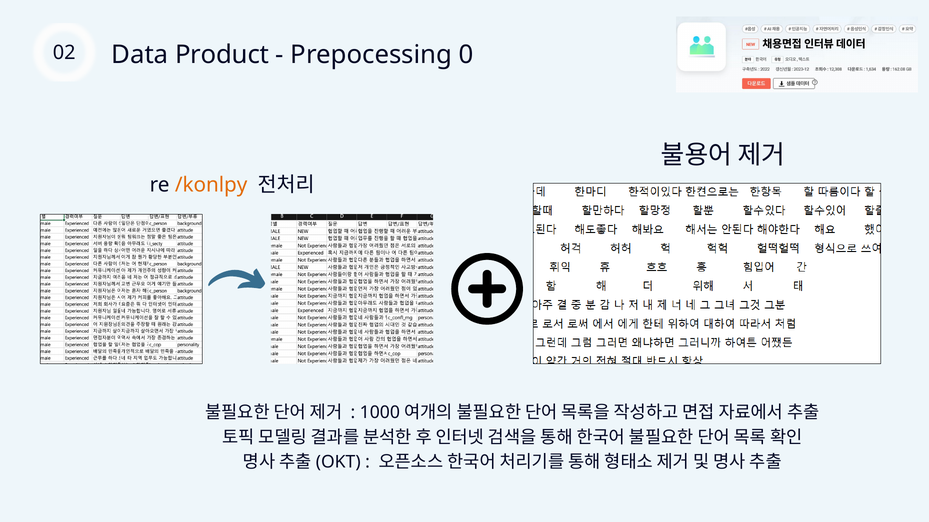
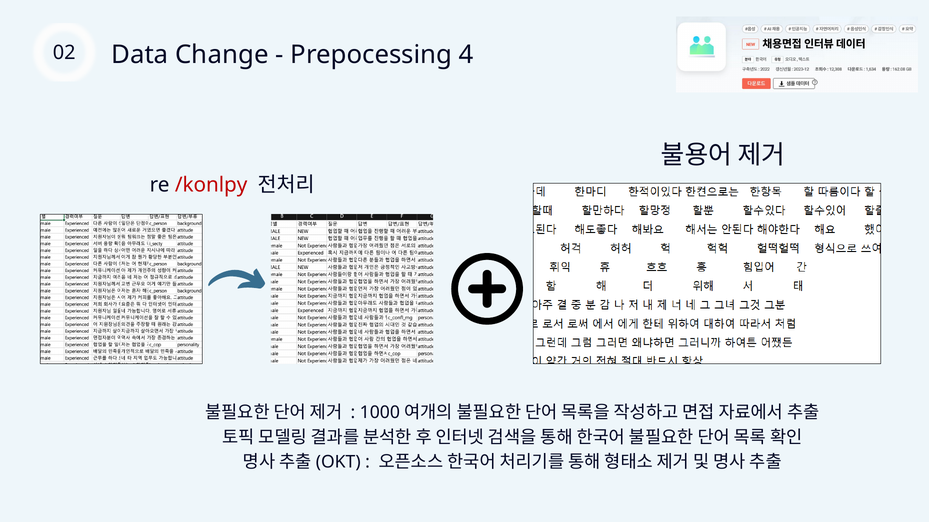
Product: Product -> Change
0: 0 -> 4
/konlpy colour: orange -> red
